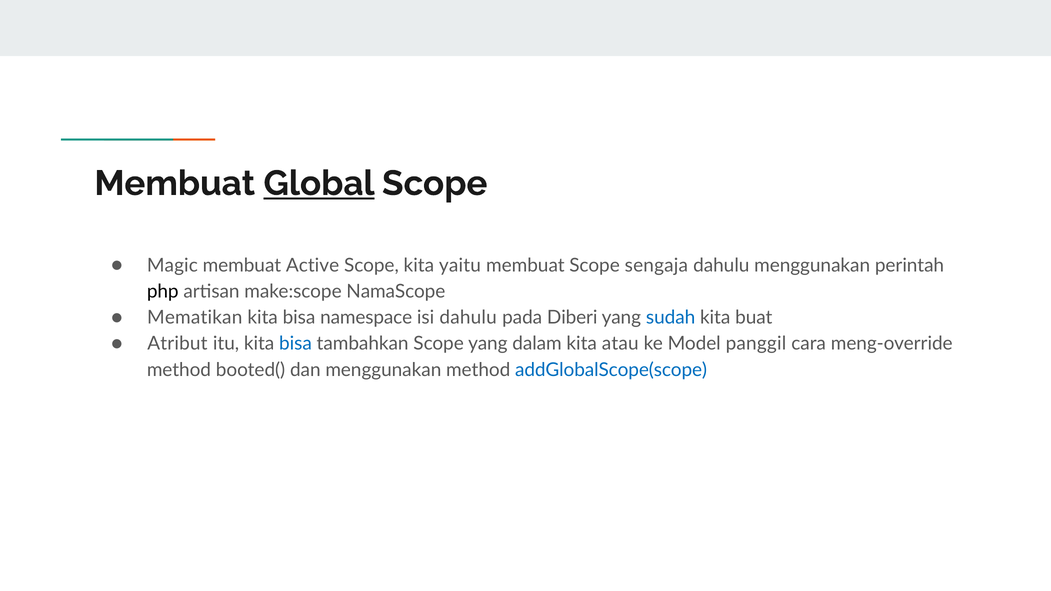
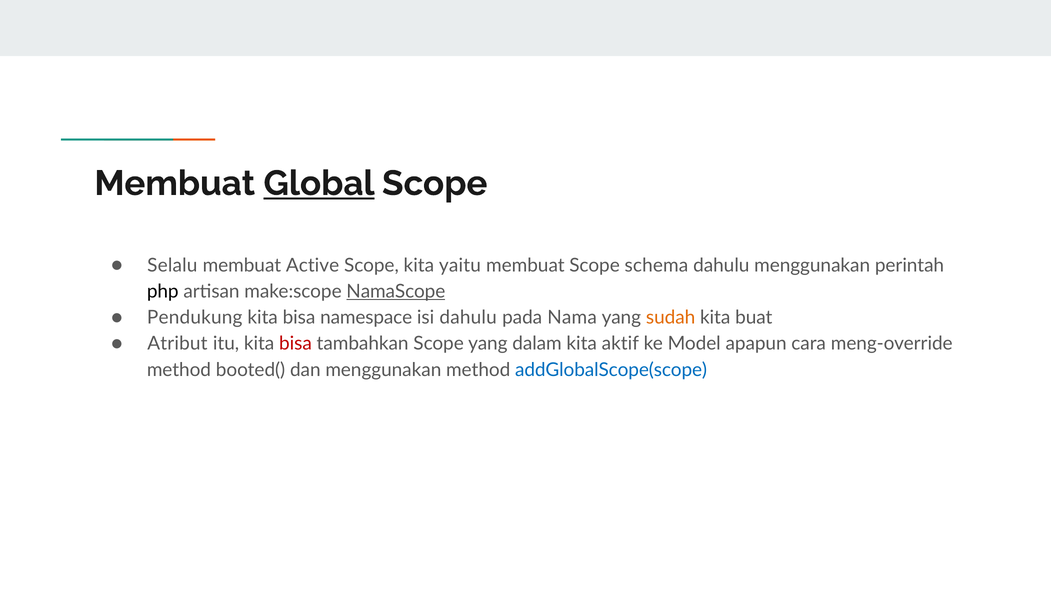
Magic: Magic -> Selalu
sengaja: sengaja -> schema
NamaScope underline: none -> present
Mematikan: Mematikan -> Pendukung
Diberi: Diberi -> Nama
sudah colour: blue -> orange
bisa at (295, 344) colour: blue -> red
atau: atau -> aktif
panggil: panggil -> apapun
